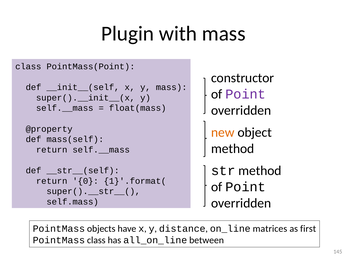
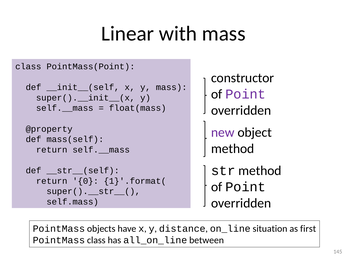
Plugin: Plugin -> Linear
new colour: orange -> purple
matrices: matrices -> situation
